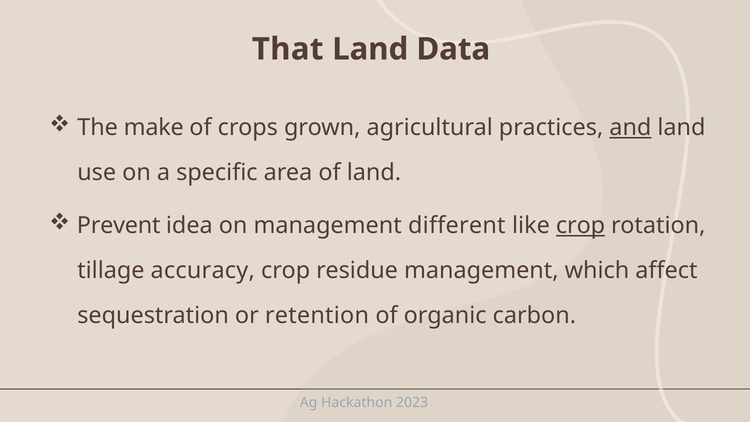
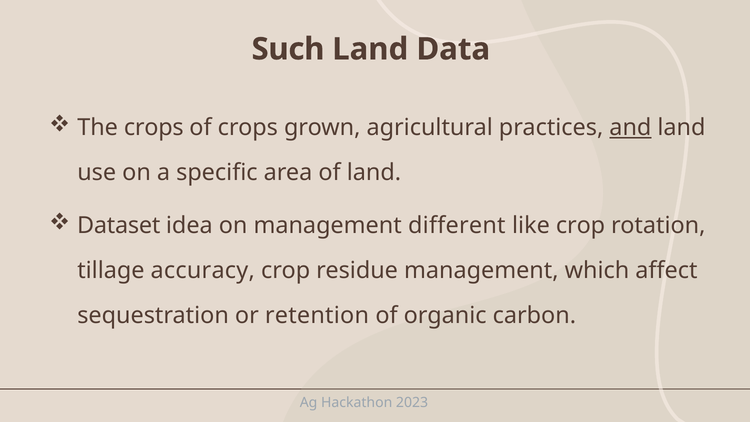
That: That -> Such
The make: make -> crops
Prevent: Prevent -> Dataset
crop at (581, 226) underline: present -> none
